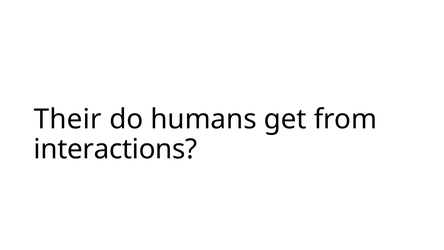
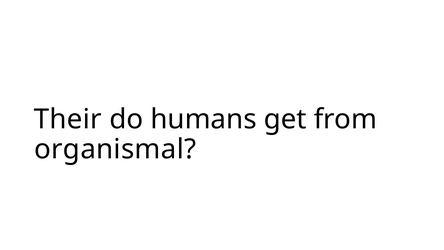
interactions: interactions -> organismal
